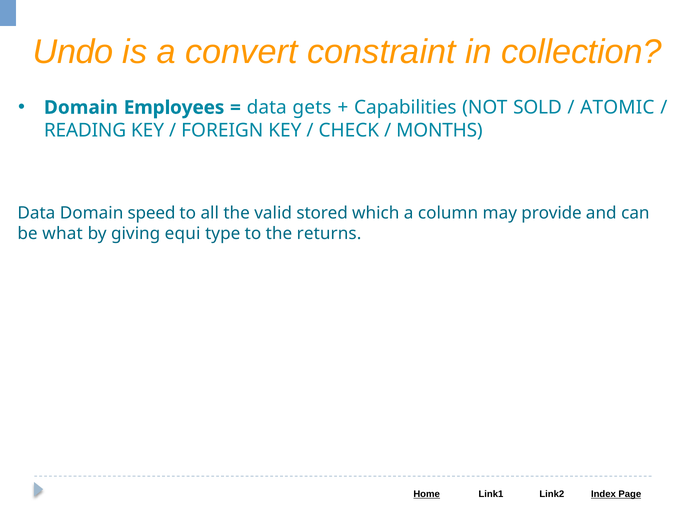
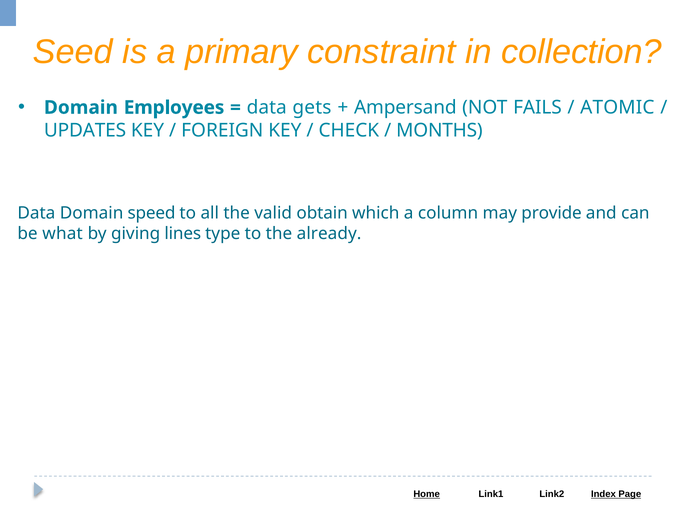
Undo: Undo -> Seed
convert: convert -> primary
Capabilities: Capabilities -> Ampersand
SOLD: SOLD -> FAILS
READING: READING -> UPDATES
stored: stored -> obtain
equi: equi -> lines
returns: returns -> already
